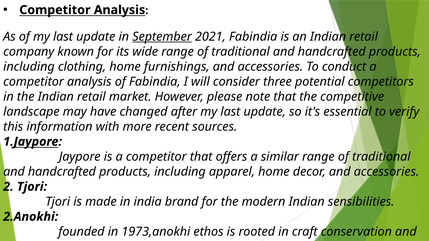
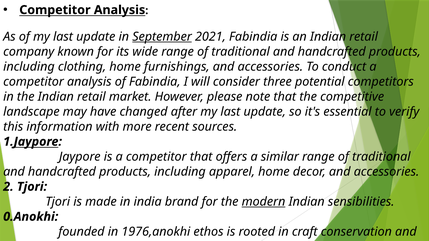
modern underline: none -> present
2.Anokhi: 2.Anokhi -> 0.Anokhi
1973,anokhi: 1973,anokhi -> 1976,anokhi
